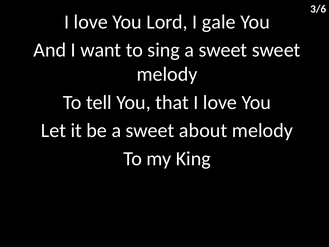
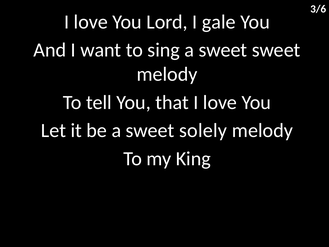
about: about -> solely
